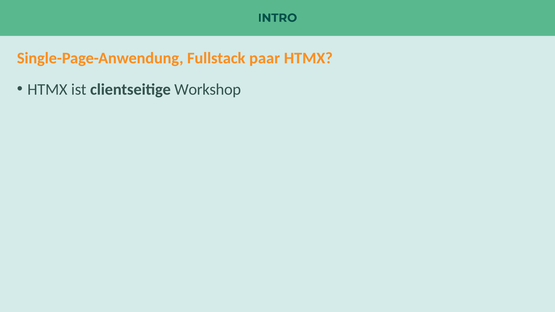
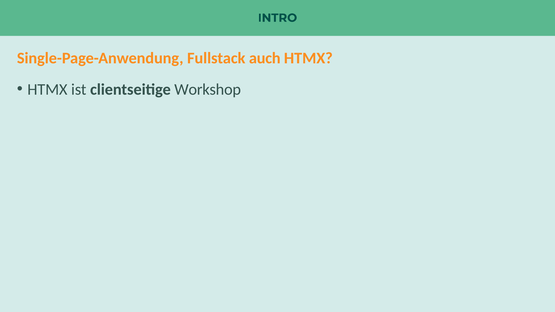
paar: paar -> auch
